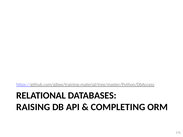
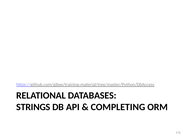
RAISING: RAISING -> STRINGS
